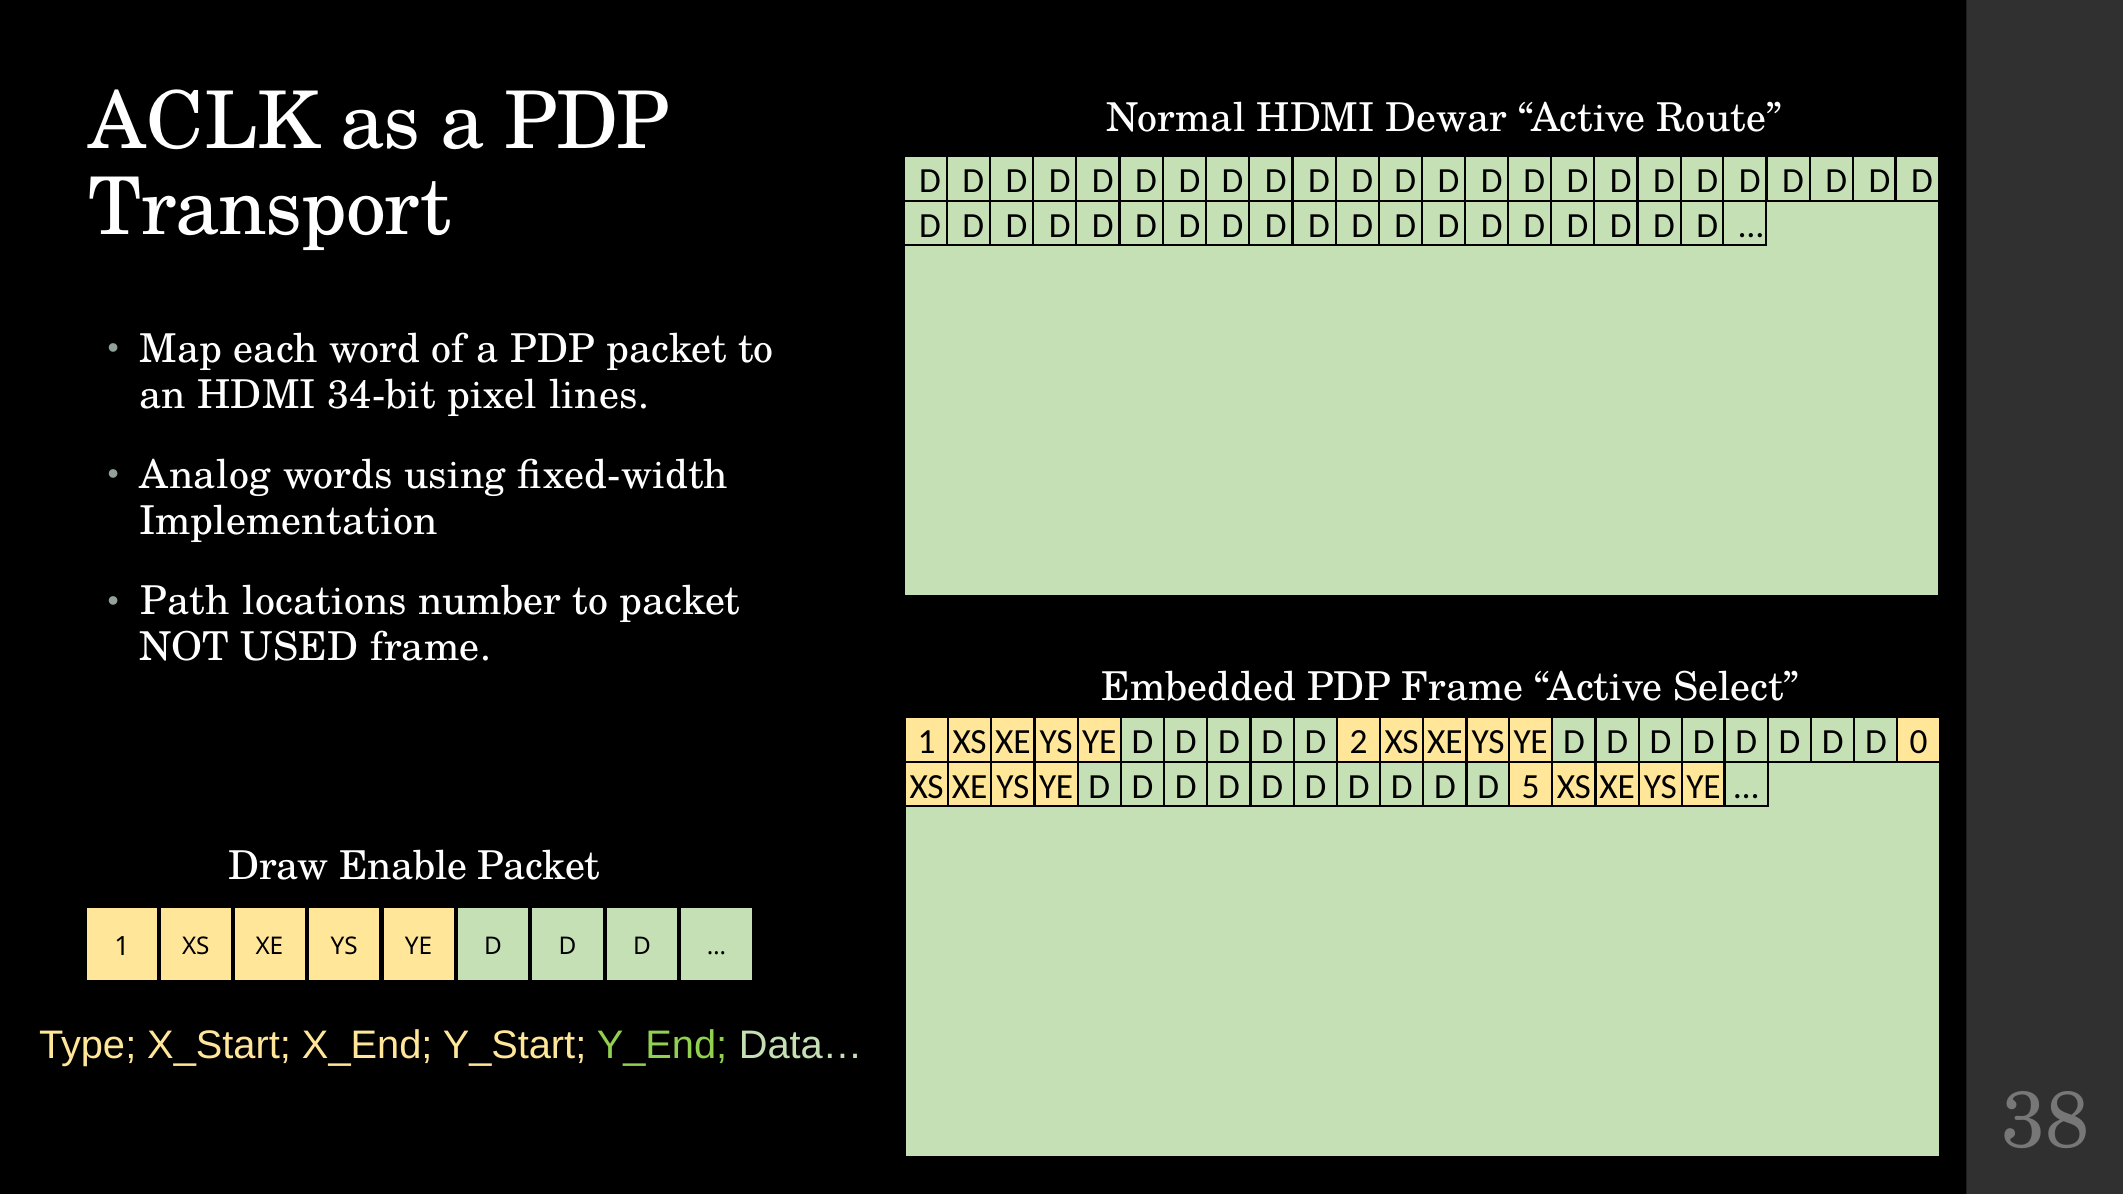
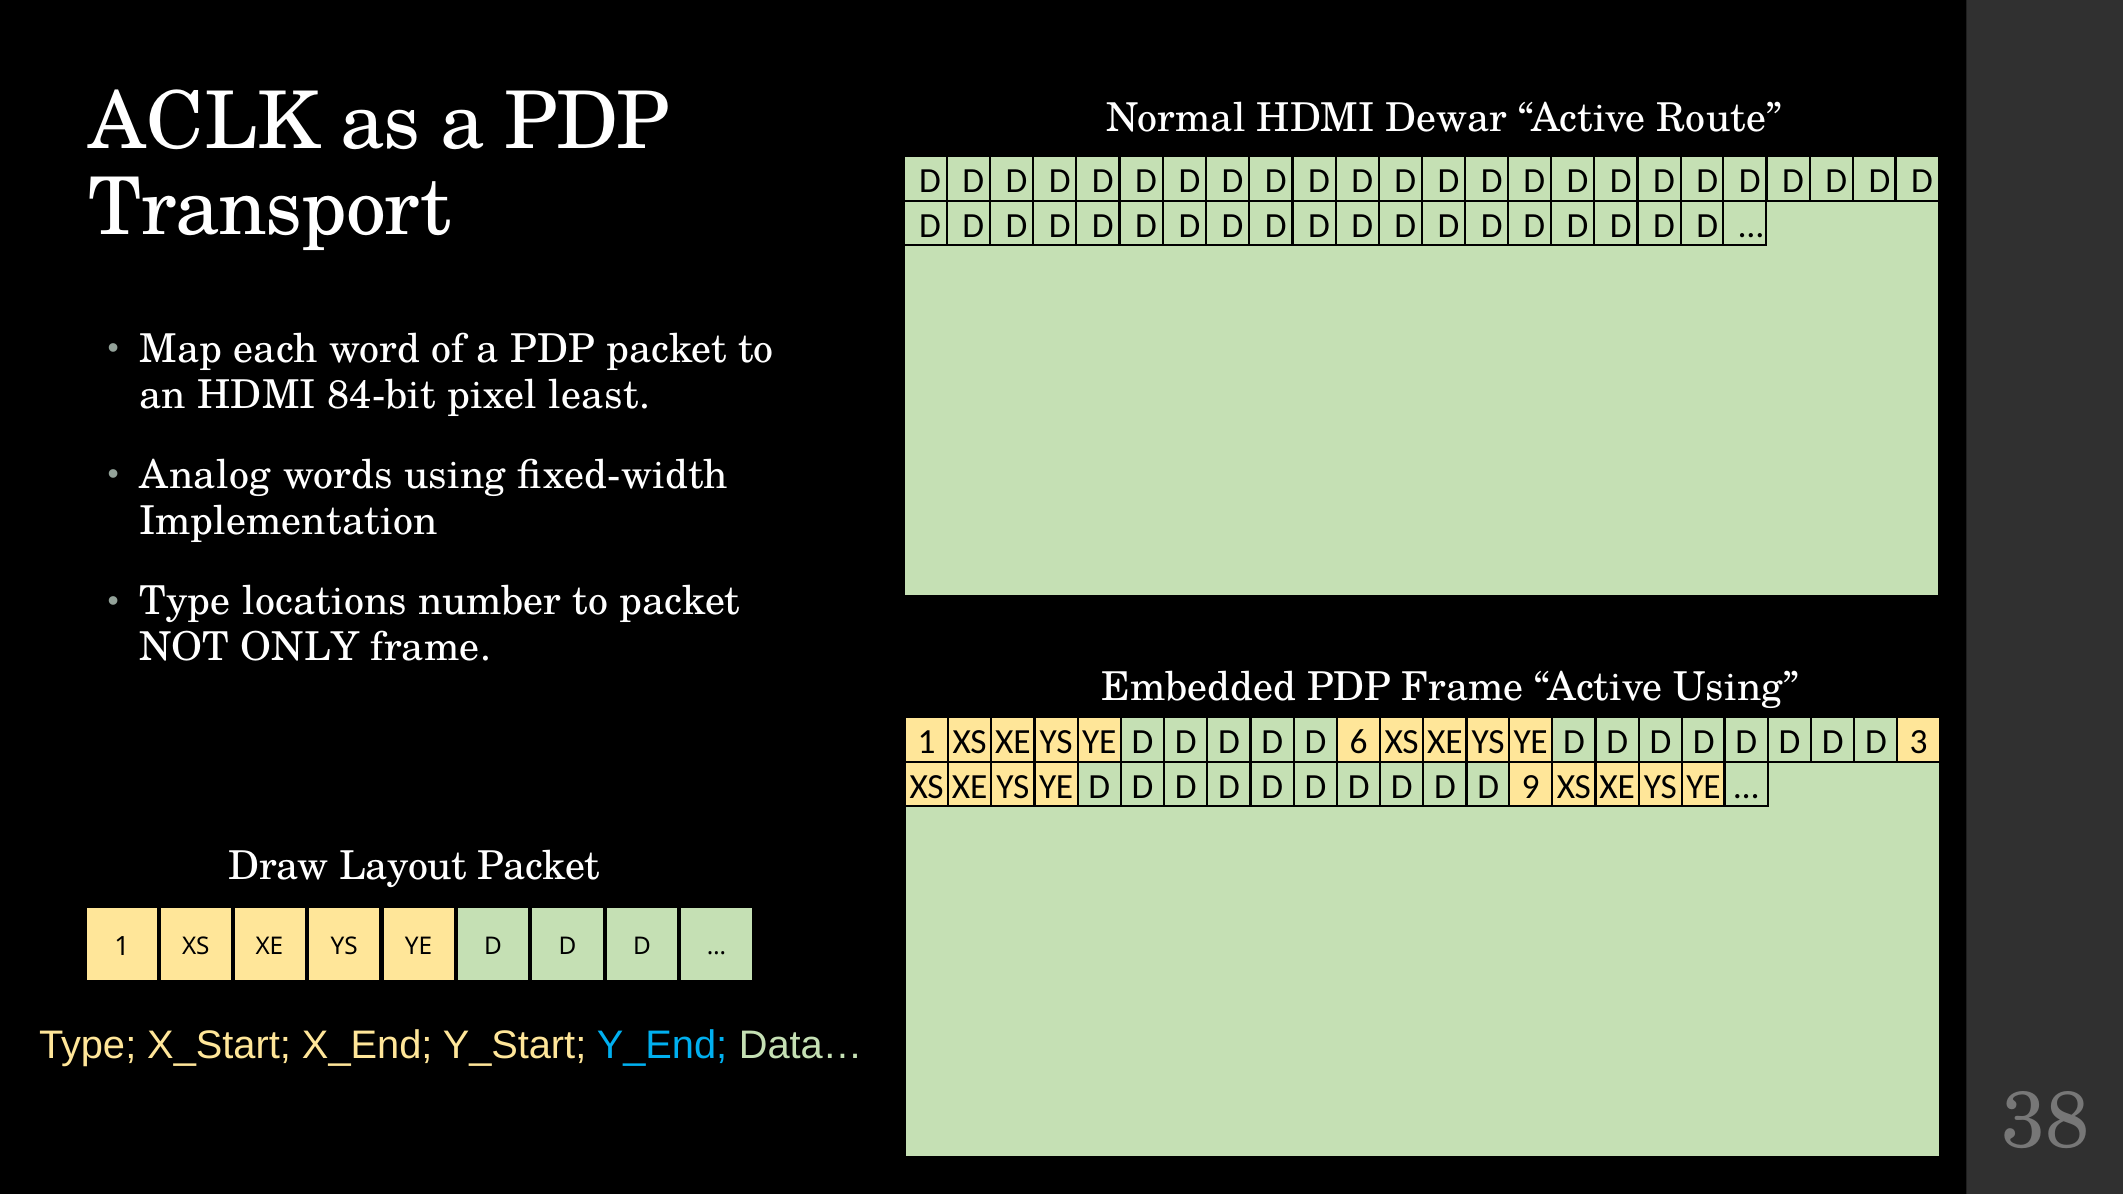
34-bit: 34-bit -> 84-bit
lines: lines -> least
Path at (185, 602): Path -> Type
USED: USED -> ONLY
Active Select: Select -> Using
2: 2 -> 6
0: 0 -> 3
5: 5 -> 9
Enable: Enable -> Layout
Y_End colour: light green -> light blue
